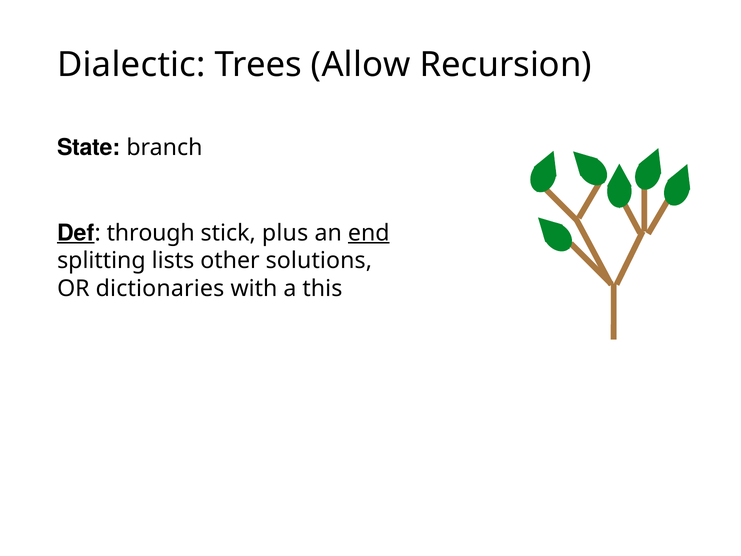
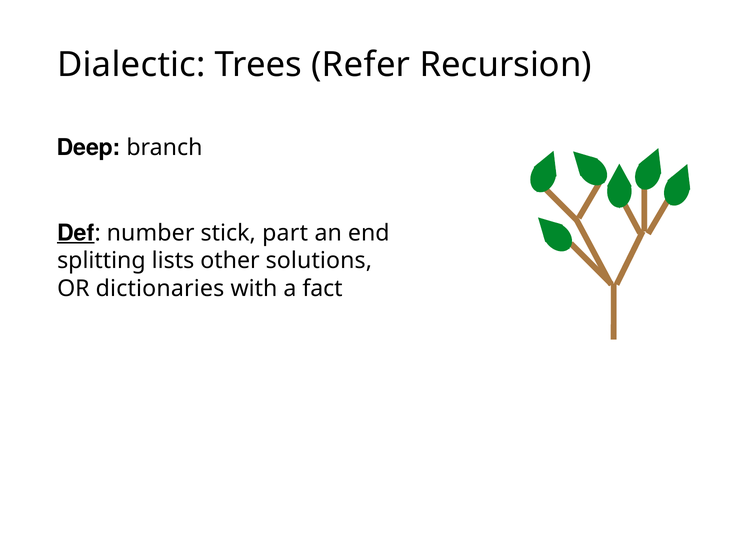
Allow: Allow -> Refer
State: State -> Deep
through: through -> number
plus: plus -> part
end underline: present -> none
this: this -> fact
